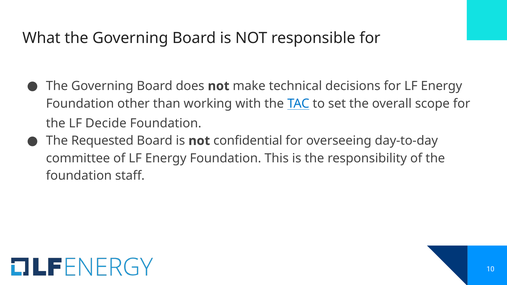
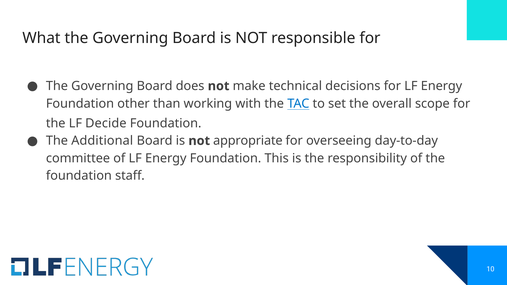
Requested: Requested -> Additional
confidential: confidential -> appropriate
